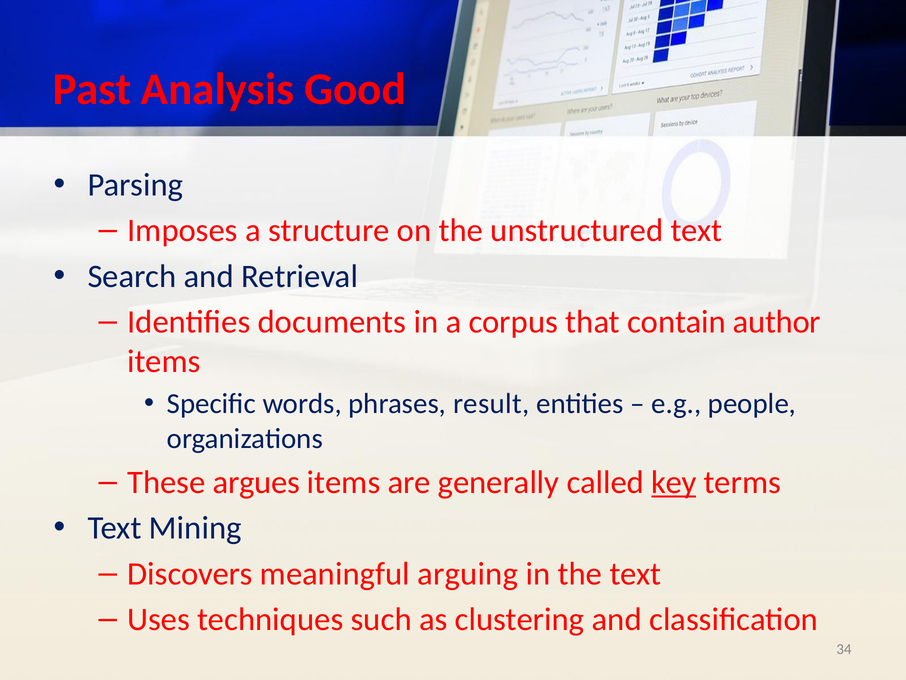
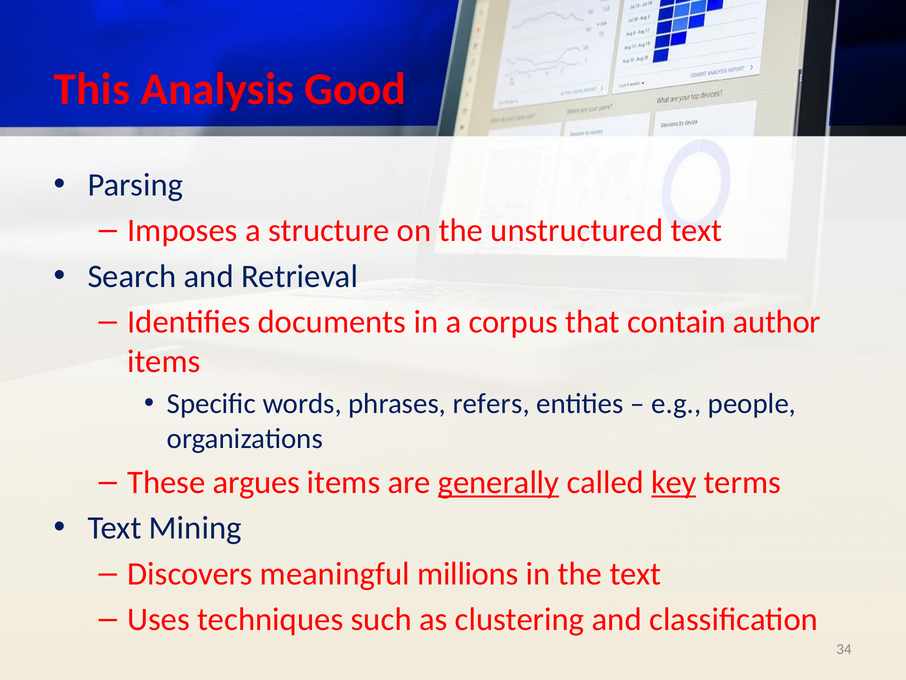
Past: Past -> This
result: result -> refers
generally underline: none -> present
arguing: arguing -> millions
